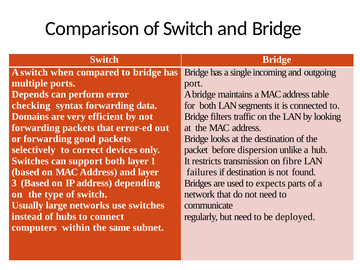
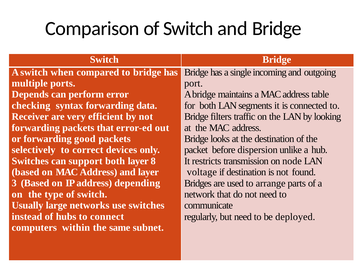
Domains: Domains -> Receiver
1: 1 -> 8
fibre: fibre -> node
failures: failures -> voltage
expects: expects -> arrange
